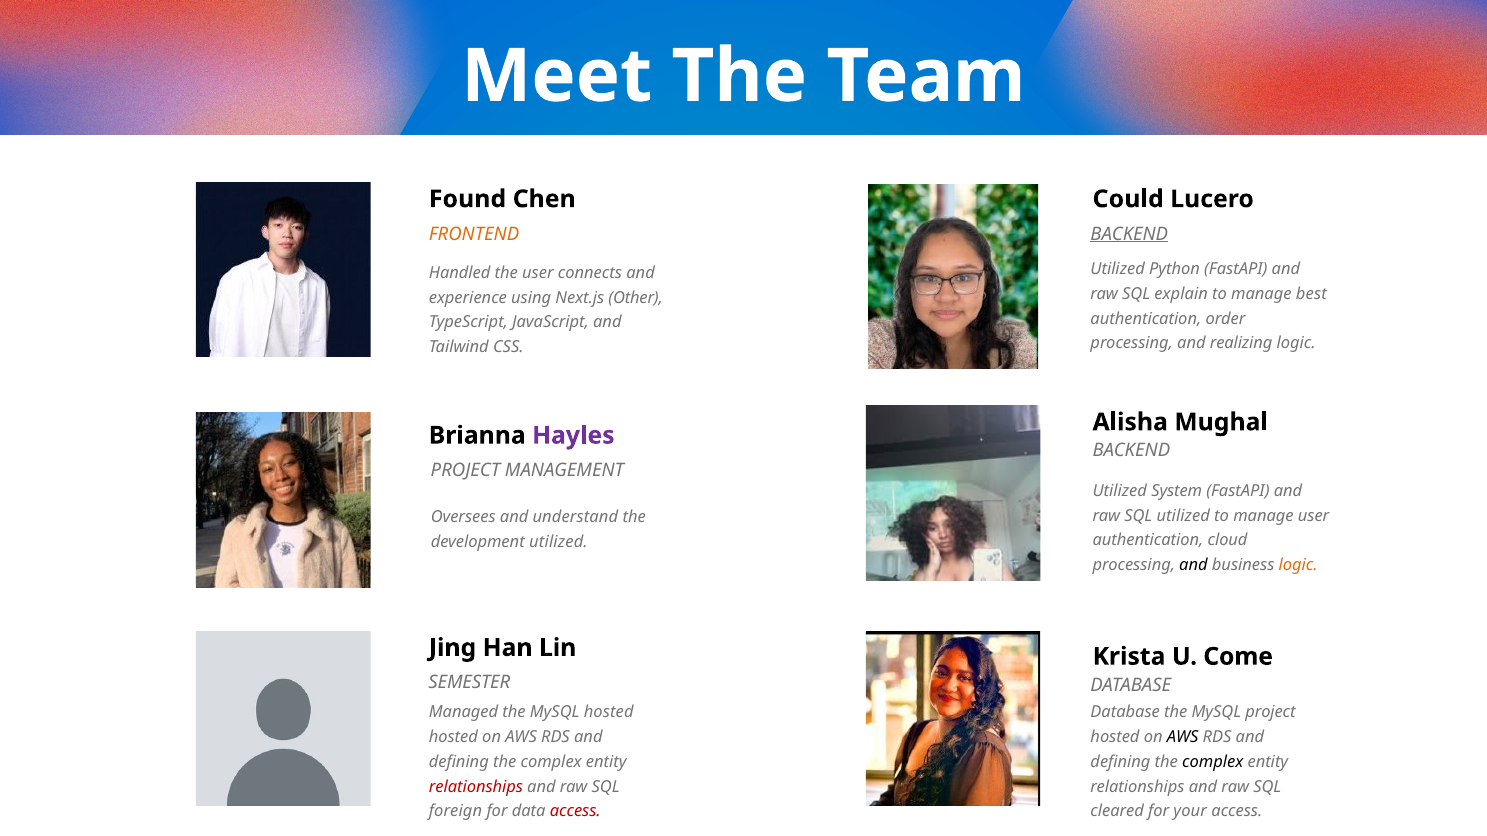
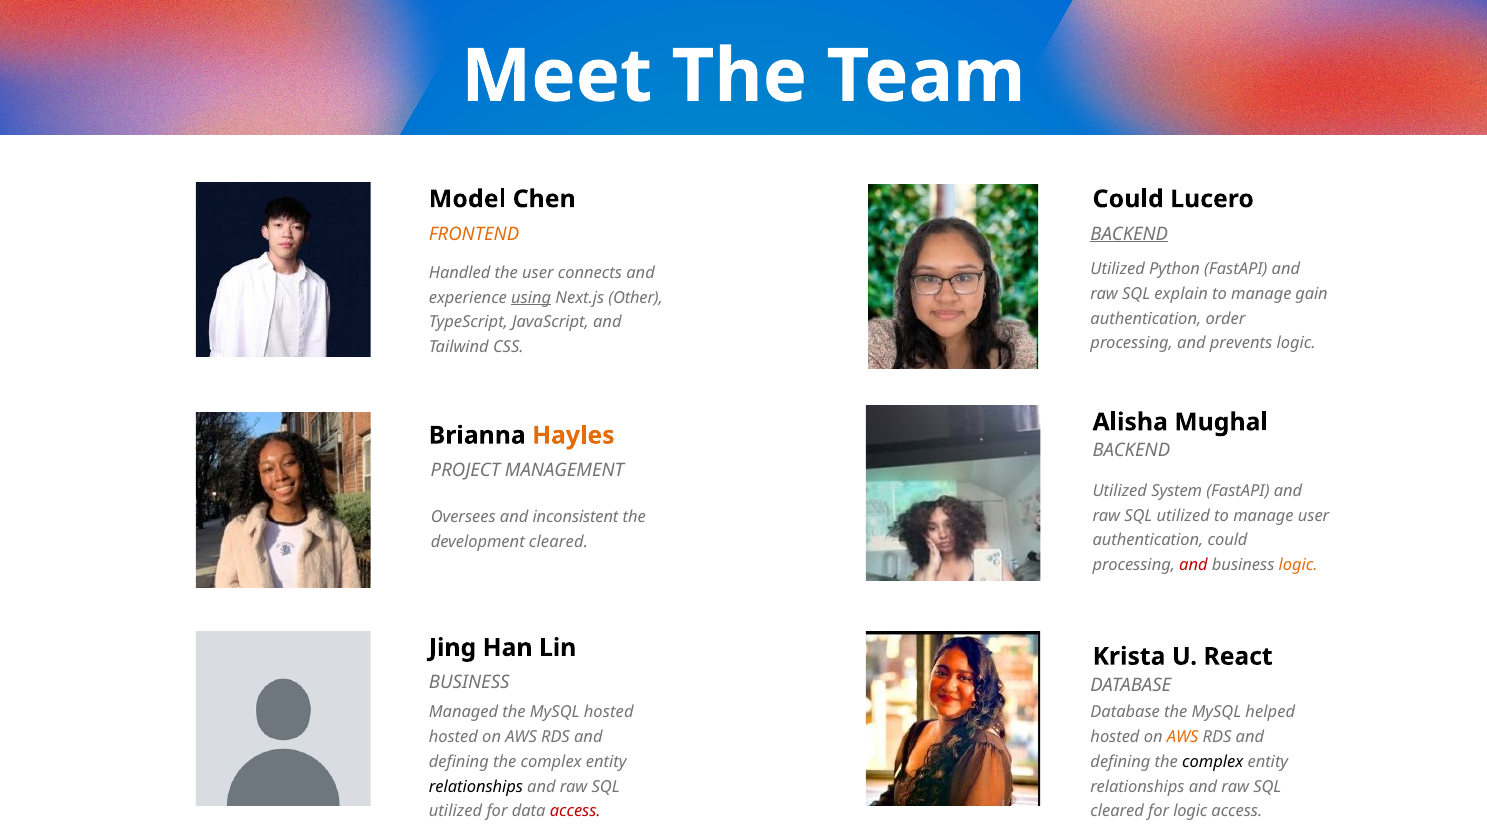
Found: Found -> Model
best: best -> gain
using underline: none -> present
realizing: realizing -> prevents
Hayles colour: purple -> orange
understand: understand -> inconsistent
authentication cloud: cloud -> could
development utilized: utilized -> cleared
and at (1193, 565) colour: black -> red
Come: Come -> React
SEMESTER at (469, 683): SEMESTER -> BUSINESS
MySQL project: project -> helped
AWS at (1183, 738) colour: black -> orange
relationships at (476, 787) colour: red -> black
foreign at (455, 812): foreign -> utilized
for your: your -> logic
